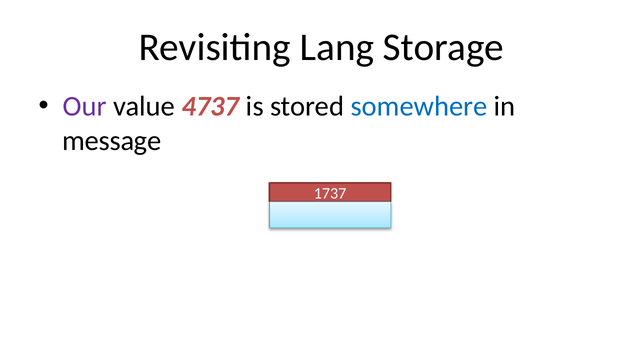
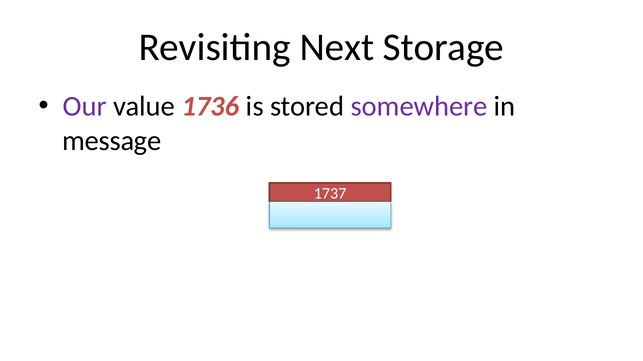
Lang: Lang -> Next
4737: 4737 -> 1736
somewhere colour: blue -> purple
